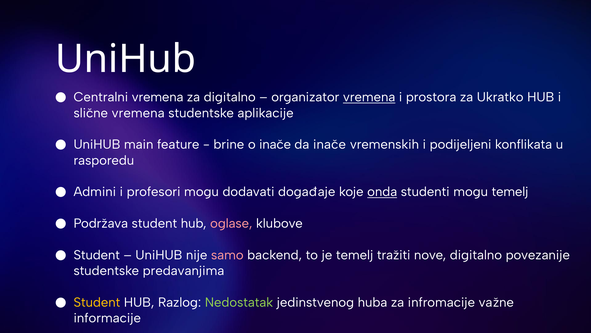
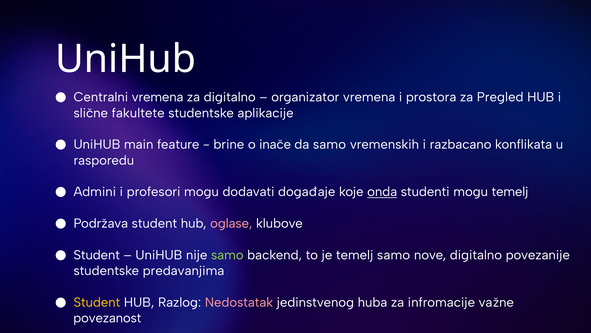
vremena at (369, 97) underline: present -> none
Ukratko: Ukratko -> Pregled
slične vremena: vremena -> fakultete
da inače: inače -> samo
podijeljeni: podijeljeni -> razbacano
samo at (227, 255) colour: pink -> light green
temelj tražiti: tražiti -> samo
Nedostatak colour: light green -> pink
informacije: informacije -> povezanost
